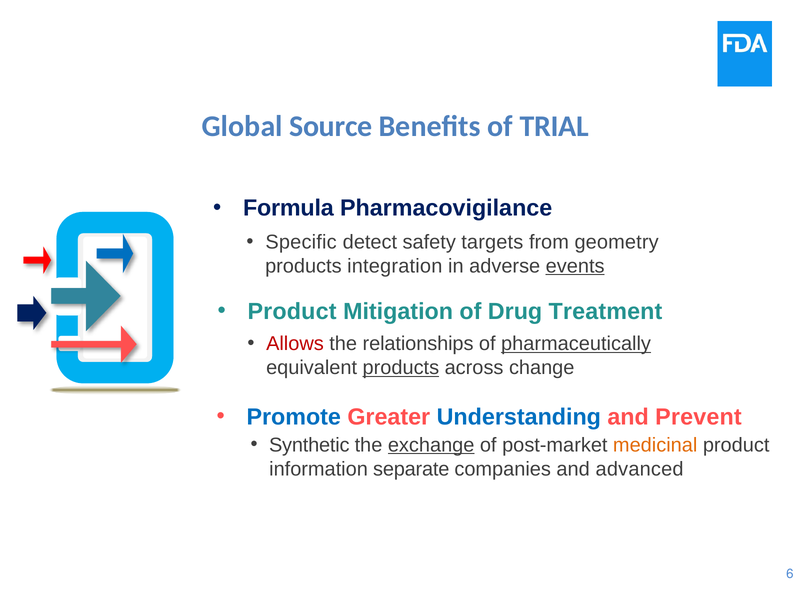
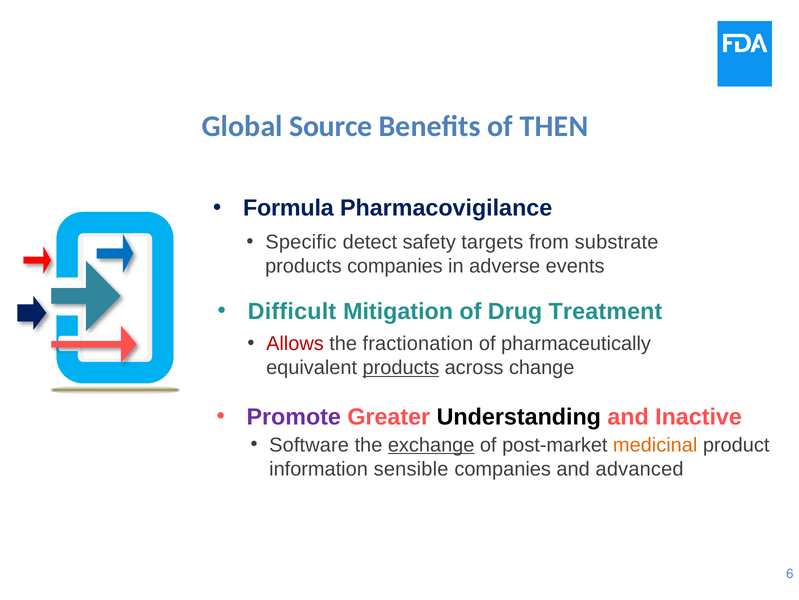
TRIAL: TRIAL -> THEN
geometry: geometry -> substrate
products integration: integration -> companies
events underline: present -> none
Product at (292, 311): Product -> Difficult
relationships: relationships -> fractionation
pharmaceutically underline: present -> none
Promote colour: blue -> purple
Understanding colour: blue -> black
Prevent: Prevent -> Inactive
Synthetic: Synthetic -> Software
separate: separate -> sensible
